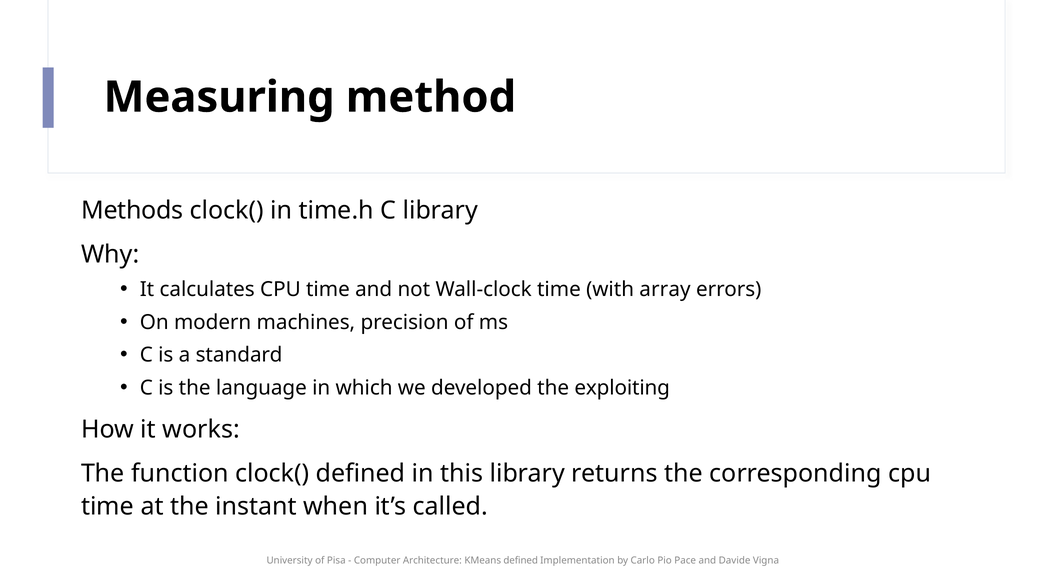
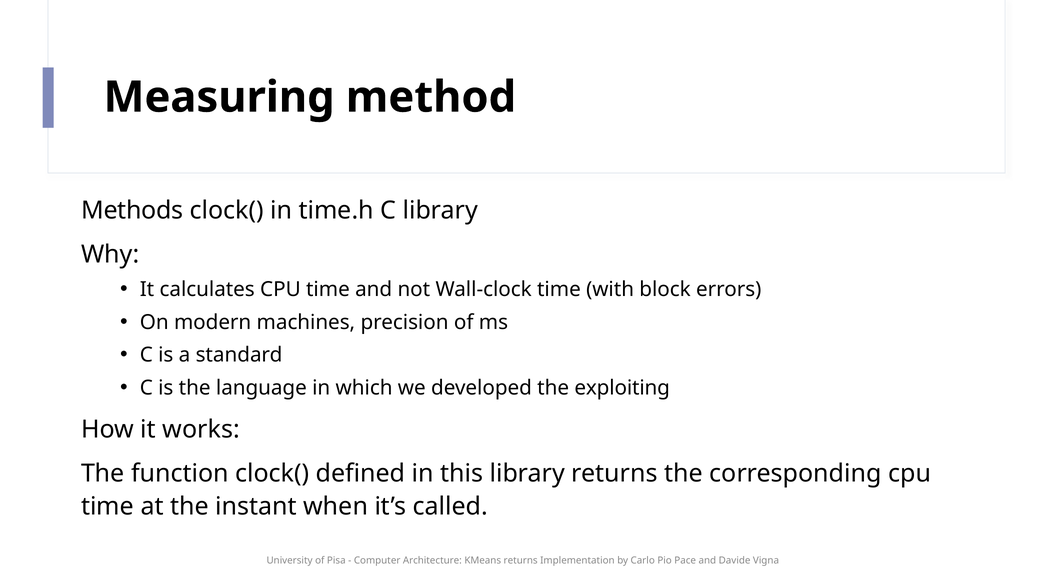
array: array -> block
KMeans defined: defined -> returns
